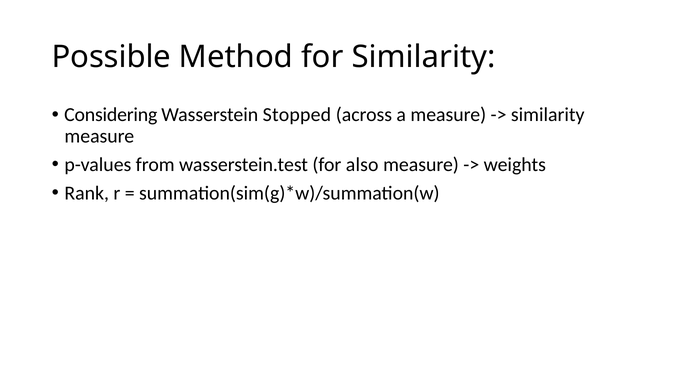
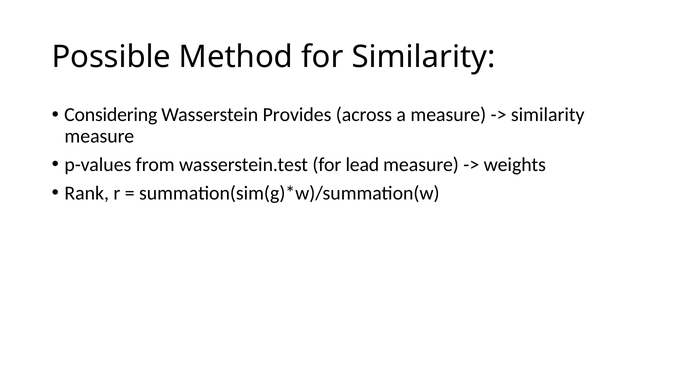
Stopped: Stopped -> Provides
also: also -> lead
